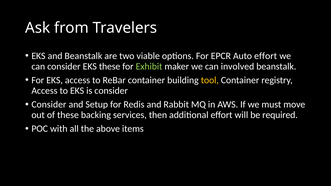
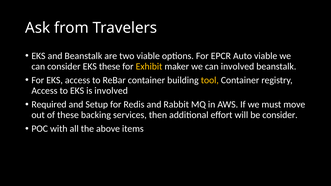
Auto effort: effort -> viable
Exhibit colour: light green -> yellow
is consider: consider -> involved
Consider at (49, 105): Consider -> Required
be required: required -> consider
